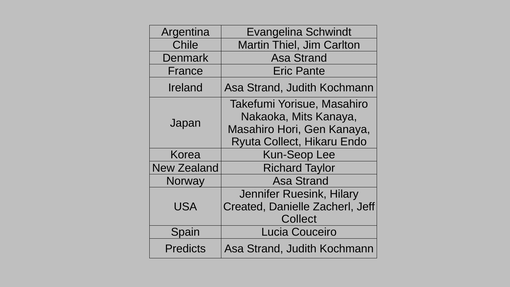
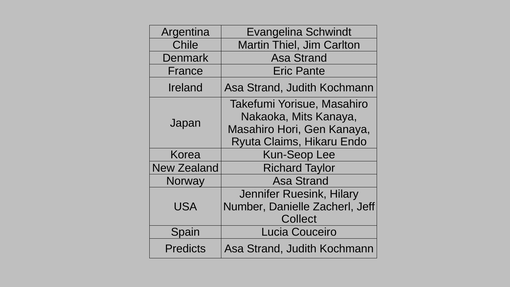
Ryuta Collect: Collect -> Claims
Created: Created -> Number
